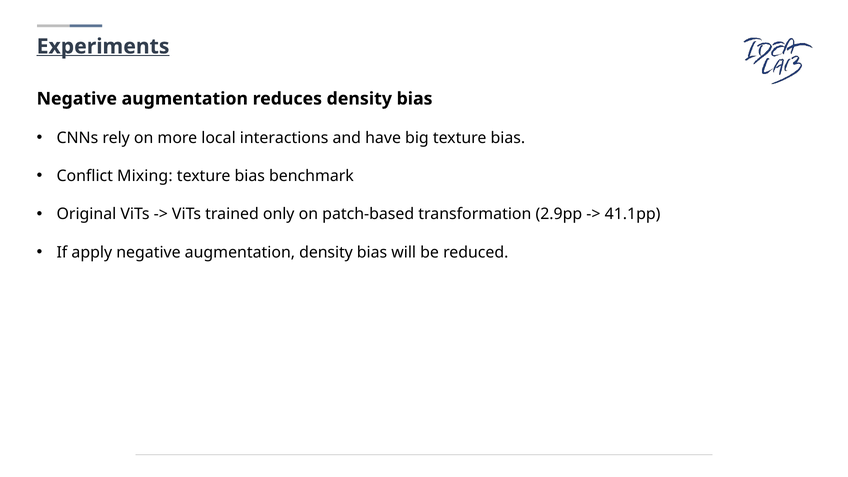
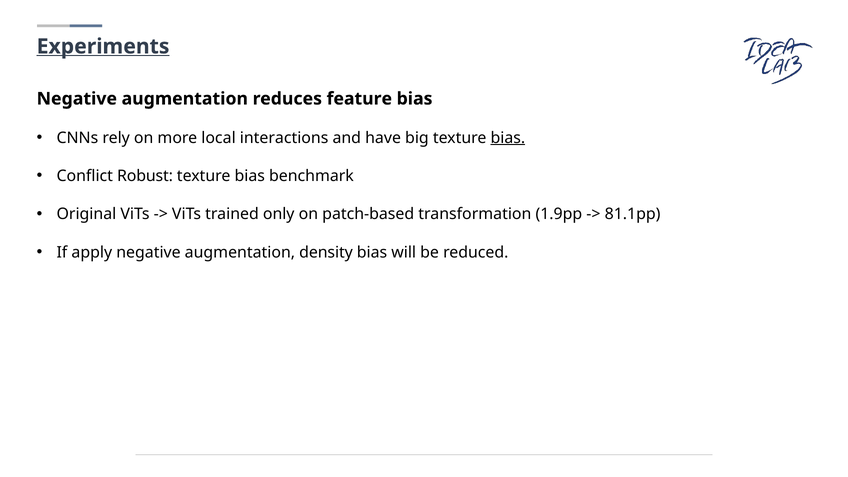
reduces density: density -> feature
bias at (508, 138) underline: none -> present
Mixing: Mixing -> Robust
2.9pp: 2.9pp -> 1.9pp
41.1pp: 41.1pp -> 81.1pp
